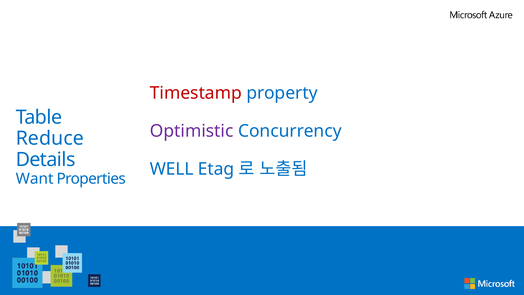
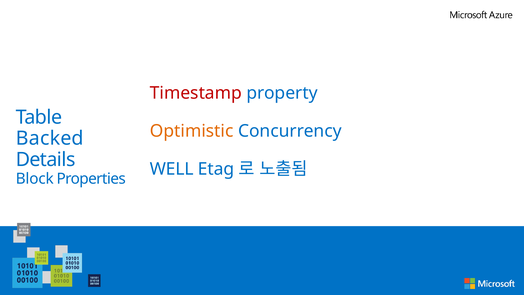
Optimistic colour: purple -> orange
Reduce: Reduce -> Backed
Want: Want -> Block
